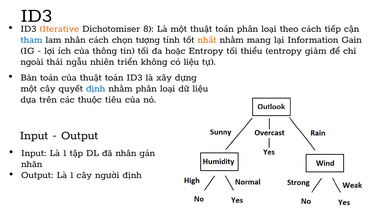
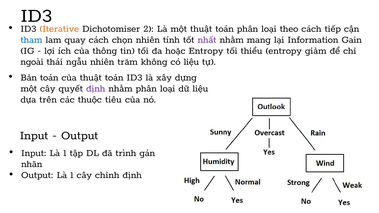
8: 8 -> 2
lam nhân: nhân -> quay
chọn tượng: tượng -> nhiên
nhất colour: orange -> purple
triển: triển -> trăm
định at (96, 88) colour: blue -> purple
đã nhân: nhân -> trình
người: người -> chỉnh
